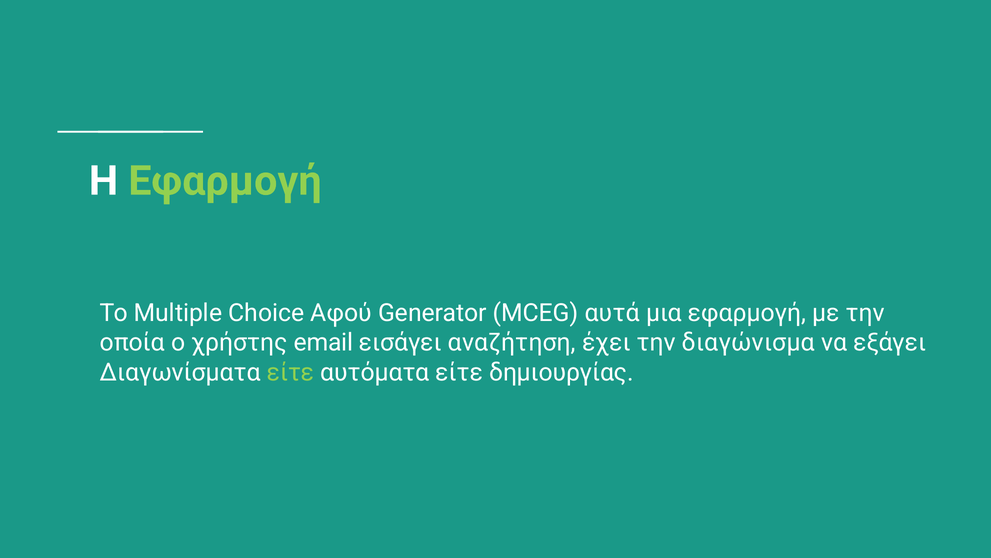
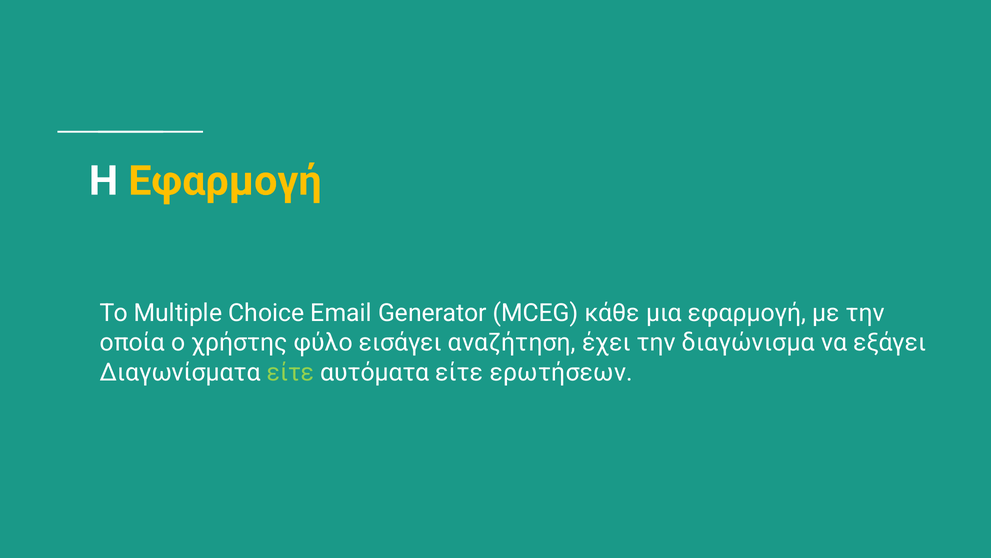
Εφαρμογή at (225, 181) colour: light green -> yellow
Αφού: Αφού -> Email
αυτά: αυτά -> κάθε
email: email -> φύλο
δημιουργίας: δημιουργίας -> ερωτήσεων
